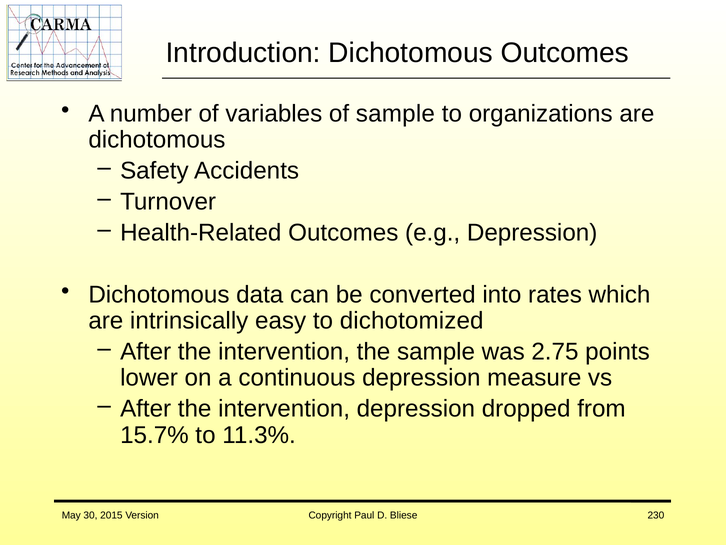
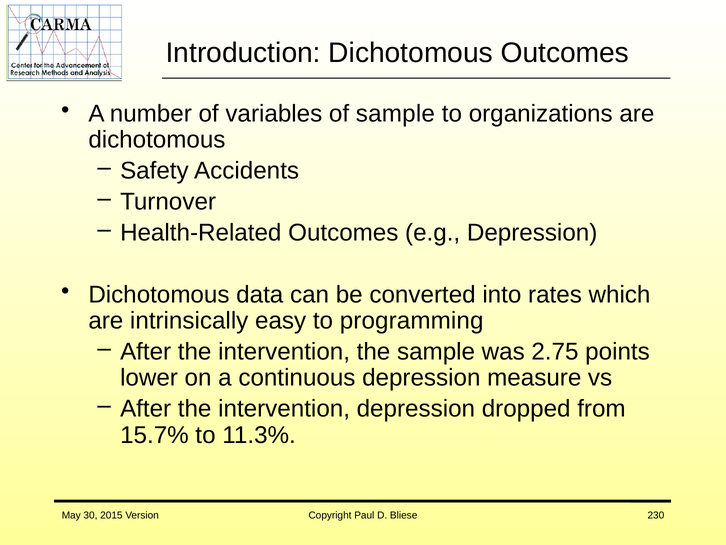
dichotomized: dichotomized -> programming
